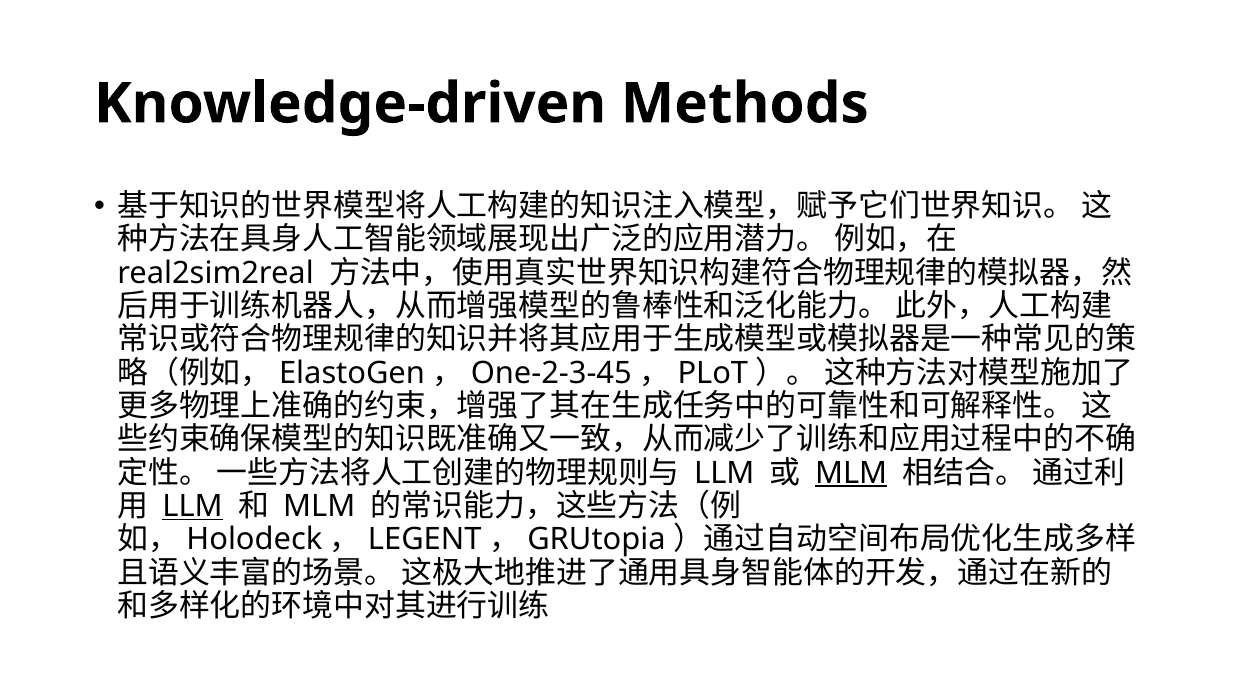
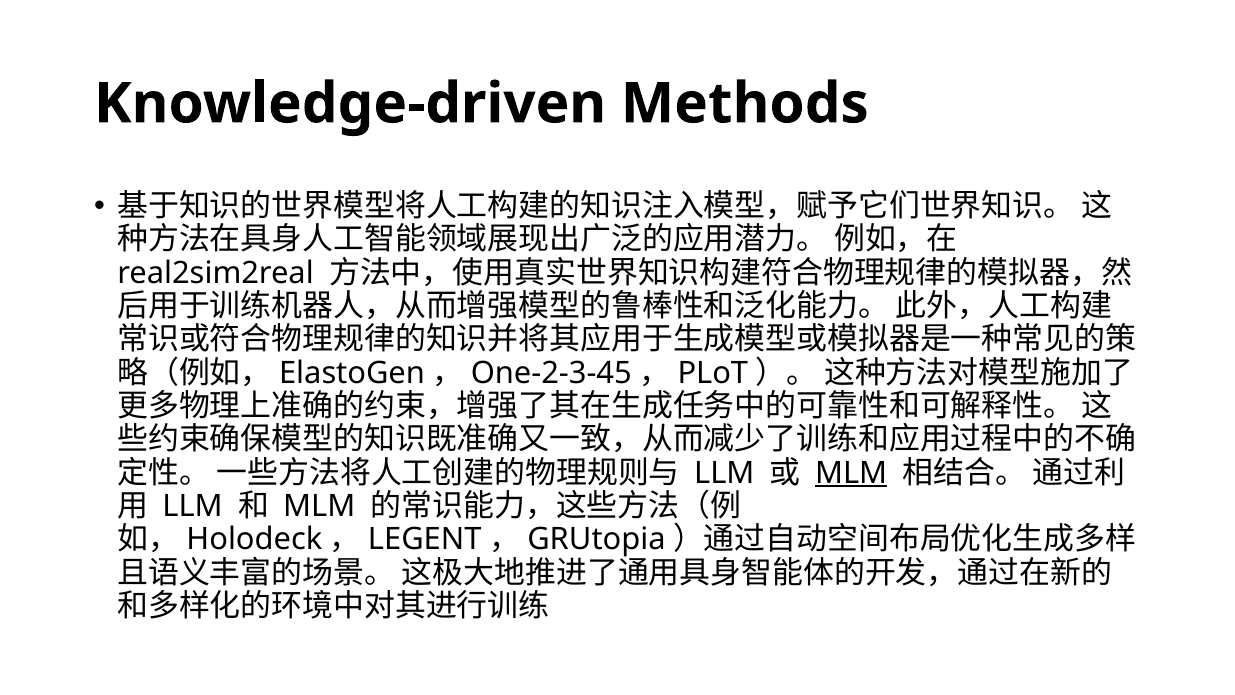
LLM at (193, 506) underline: present -> none
